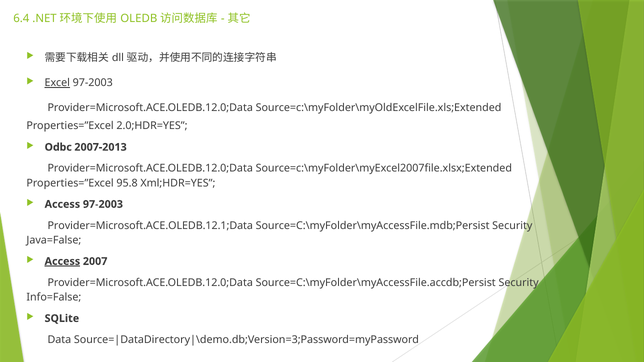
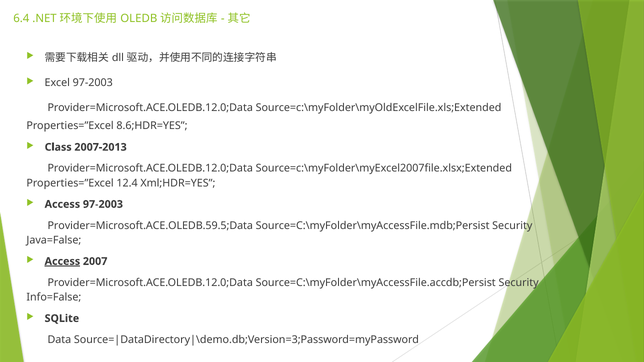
Excel underline: present -> none
2.0;HDR=YES: 2.0;HDR=YES -> 8.6;HDR=YES
Odbc: Odbc -> Class
95.8: 95.8 -> 12.4
Provider=Microsoft.ACE.OLEDB.12.1;Data: Provider=Microsoft.ACE.OLEDB.12.1;Data -> Provider=Microsoft.ACE.OLEDB.59.5;Data
